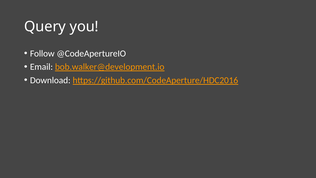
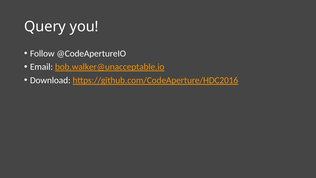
bob.walker@development.io: bob.walker@development.io -> bob.walker@unacceptable.io
